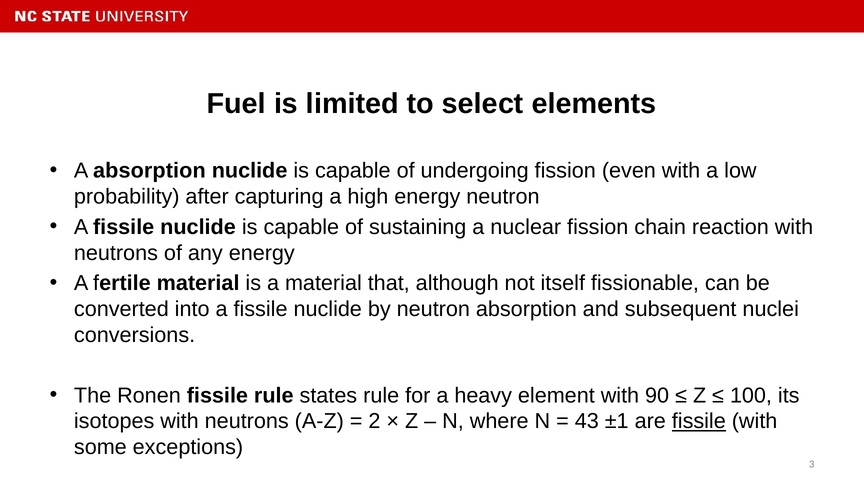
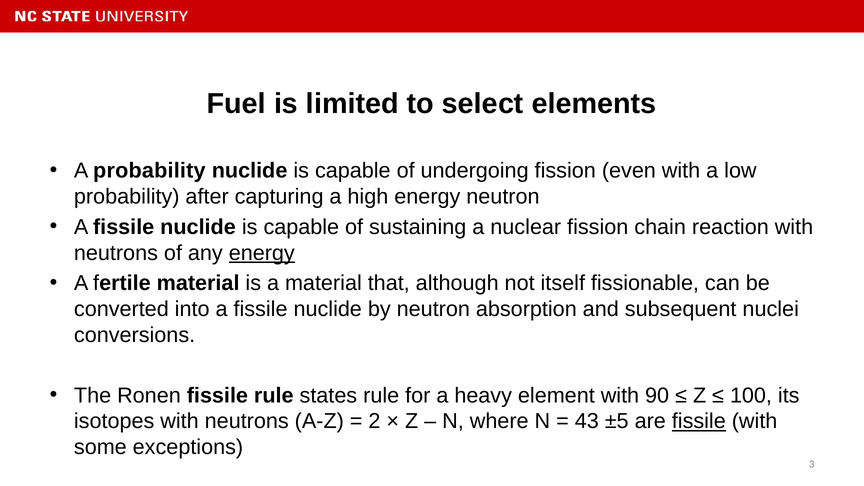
A absorption: absorption -> probability
energy at (262, 253) underline: none -> present
±1: ±1 -> ±5
